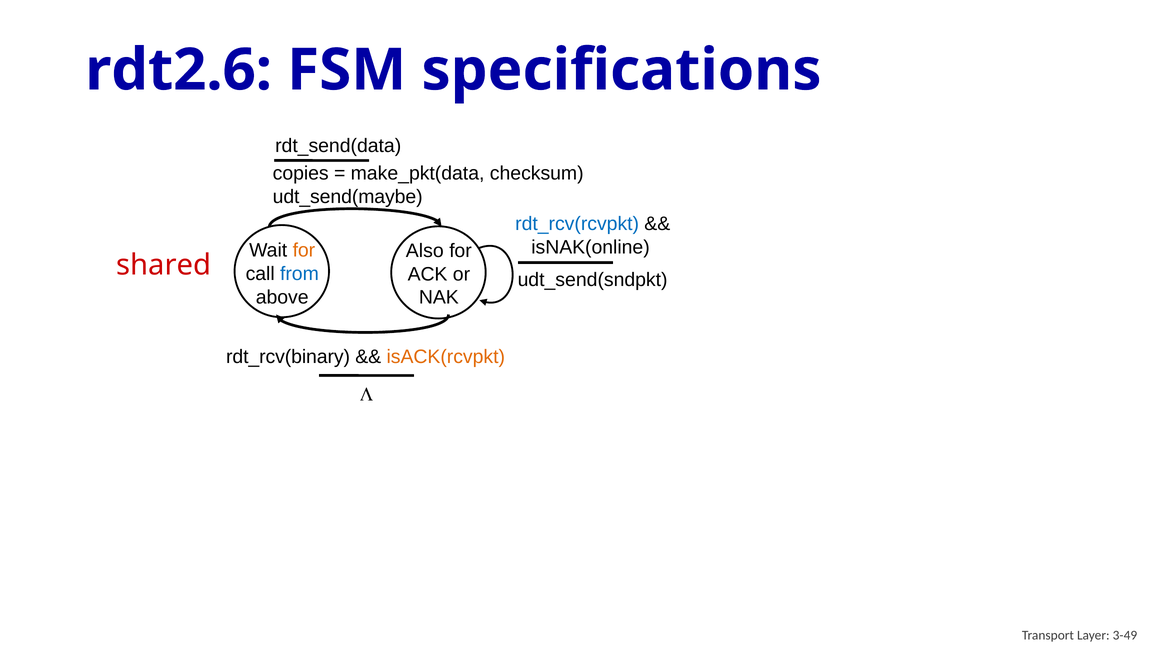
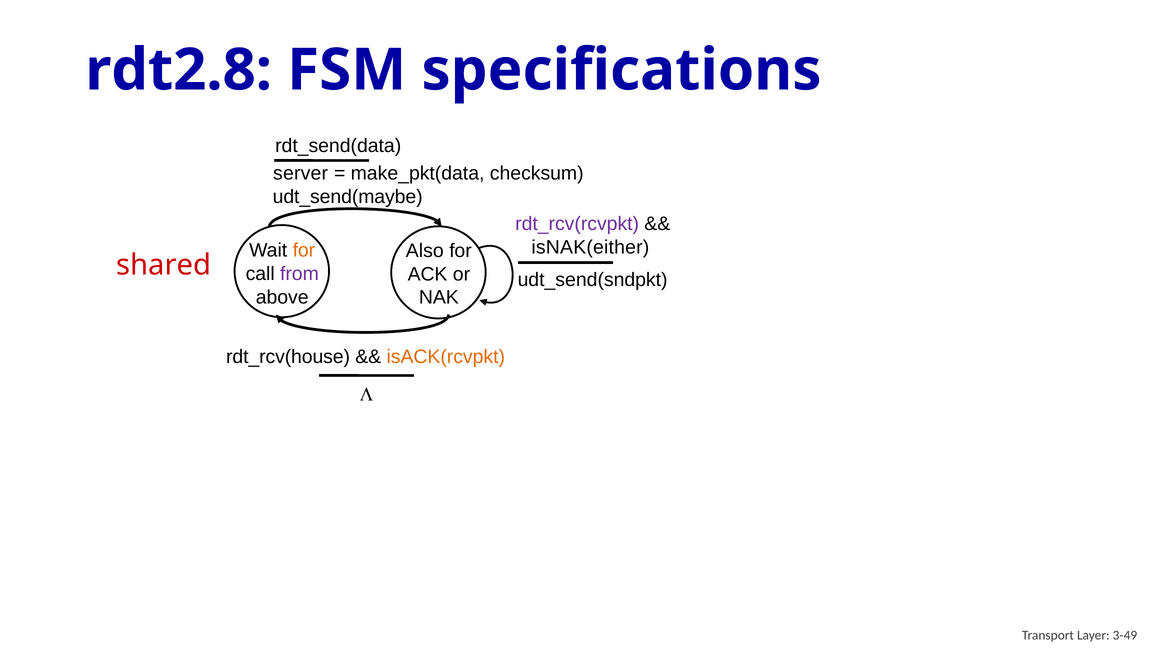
rdt2.6: rdt2.6 -> rdt2.8
copies: copies -> server
rdt_rcv(rcvpkt at (577, 224) colour: blue -> purple
isNAK(online: isNAK(online -> isNAK(either
from at (299, 274) colour: blue -> purple
rdt_rcv(binary: rdt_rcv(binary -> rdt_rcv(house
